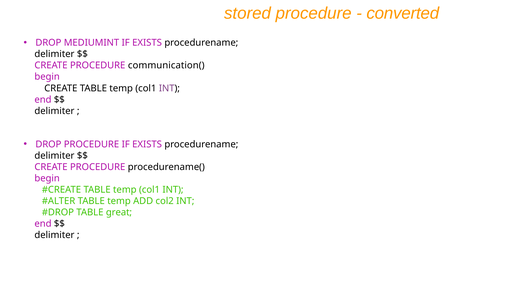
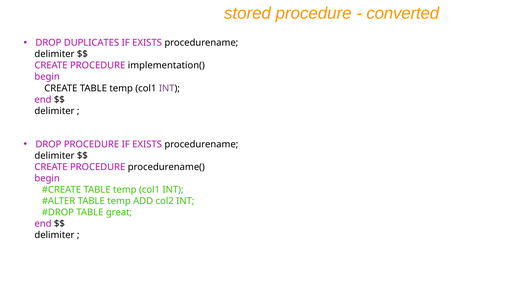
MEDIUMINT: MEDIUMINT -> DUPLICATES
communication(: communication( -> implementation(
